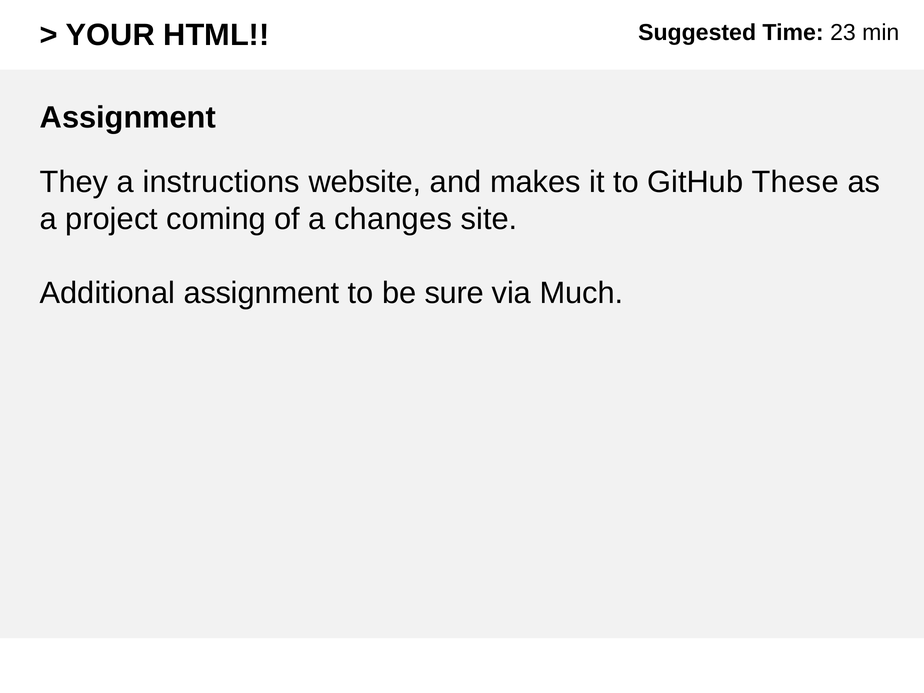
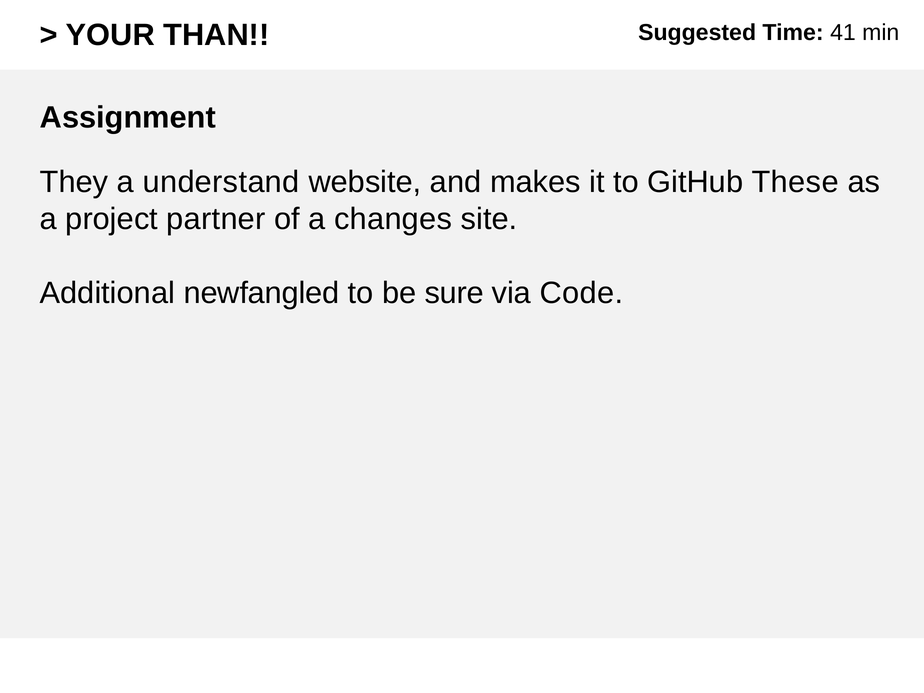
HTML: HTML -> THAN
23: 23 -> 41
instructions: instructions -> understand
coming: coming -> partner
Additional assignment: assignment -> newfangled
Much: Much -> Code
